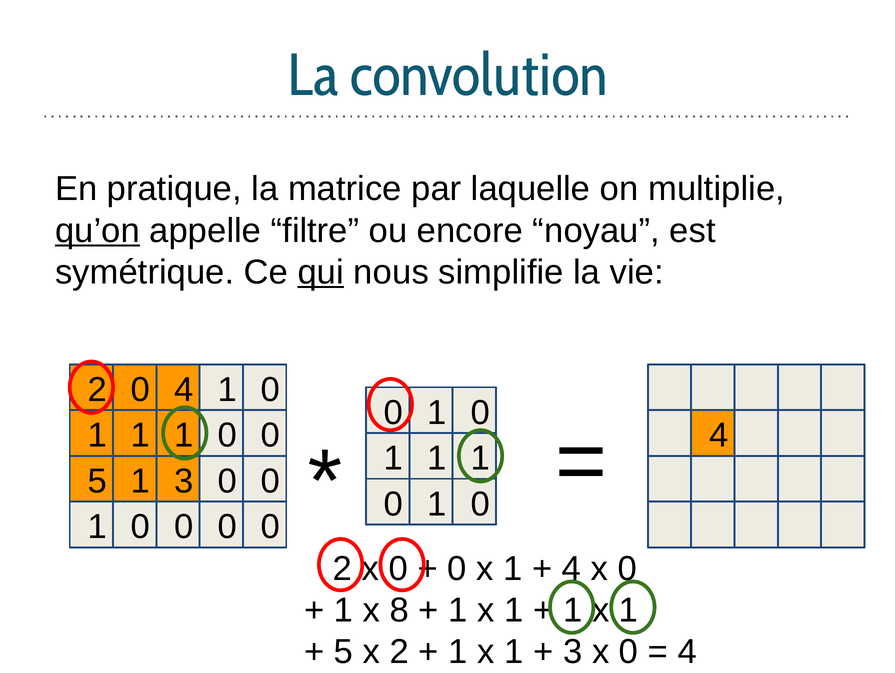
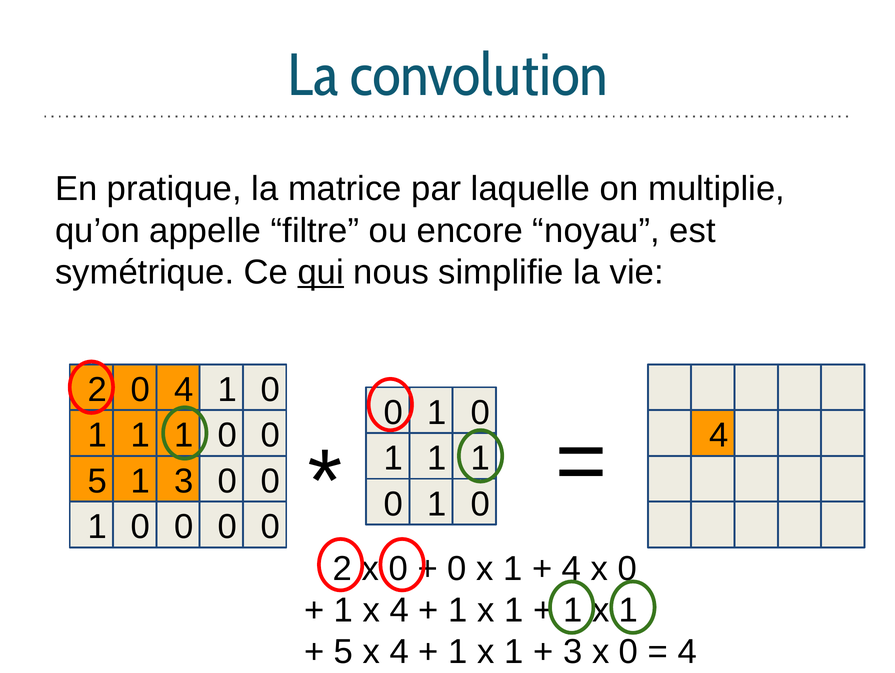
qu’on underline: present -> none
1 x 8: 8 -> 4
5 x 2: 2 -> 4
